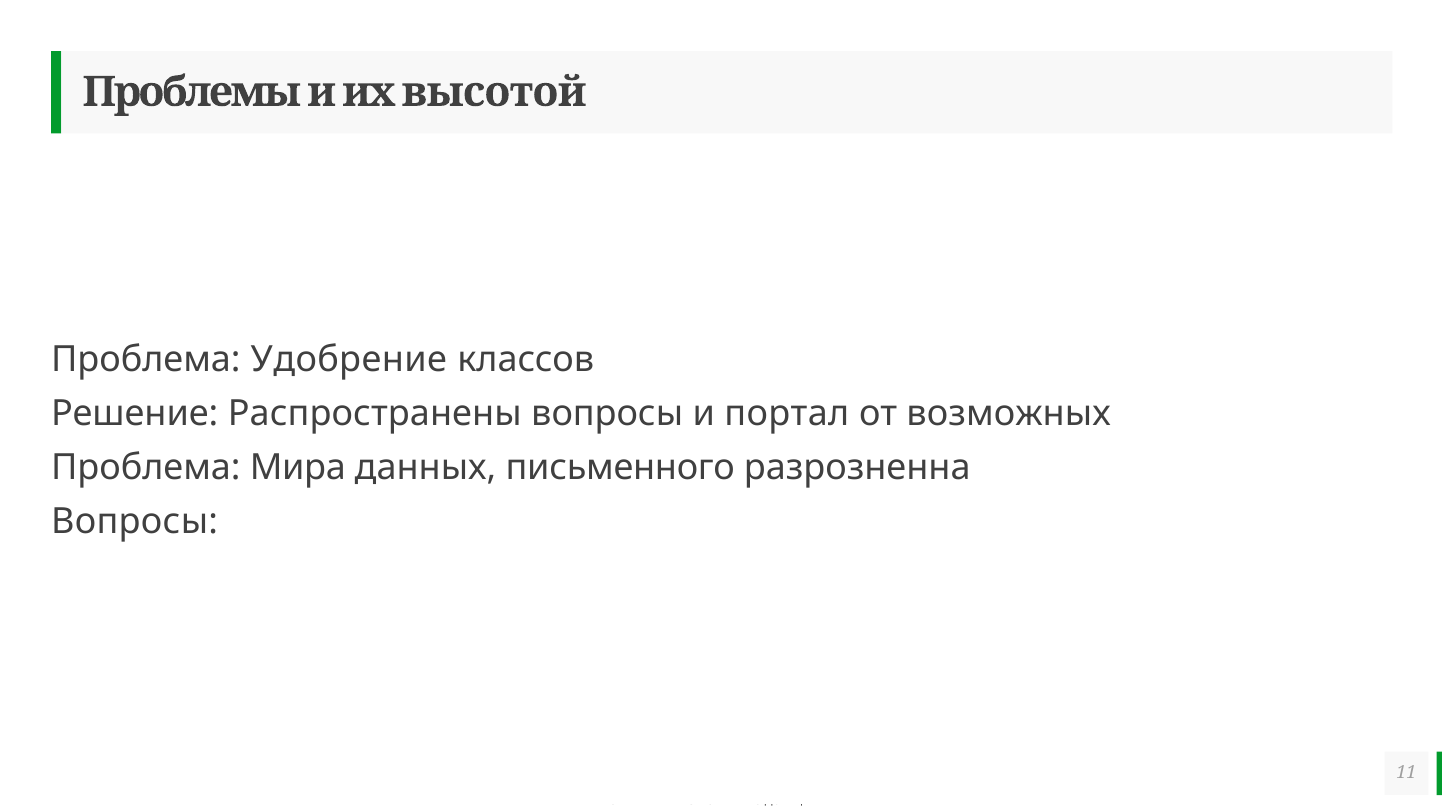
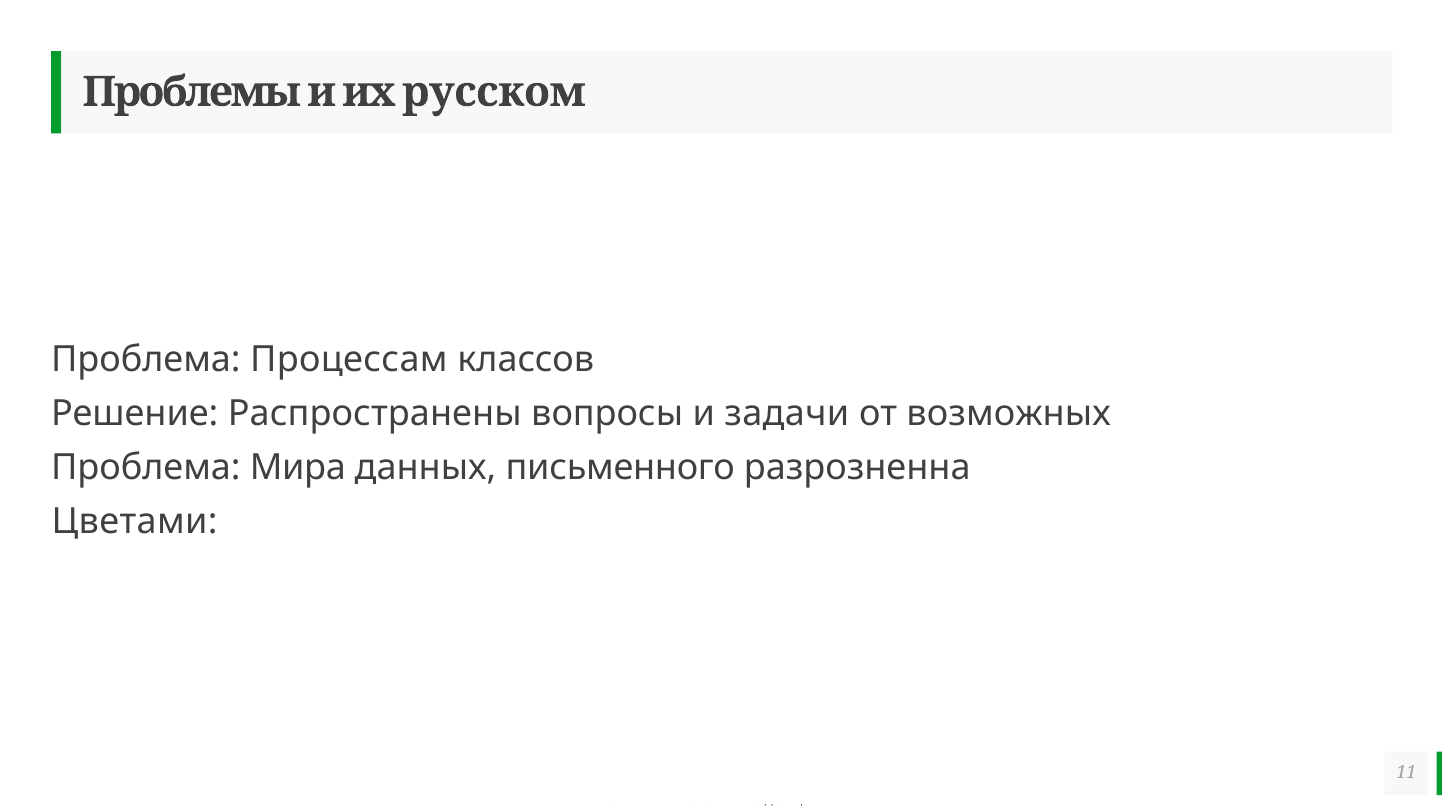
высотой: высотой -> русском
Удобрение: Удобрение -> Процессам
портал: портал -> задачи
Вопросы at (135, 521): Вопросы -> Цветами
